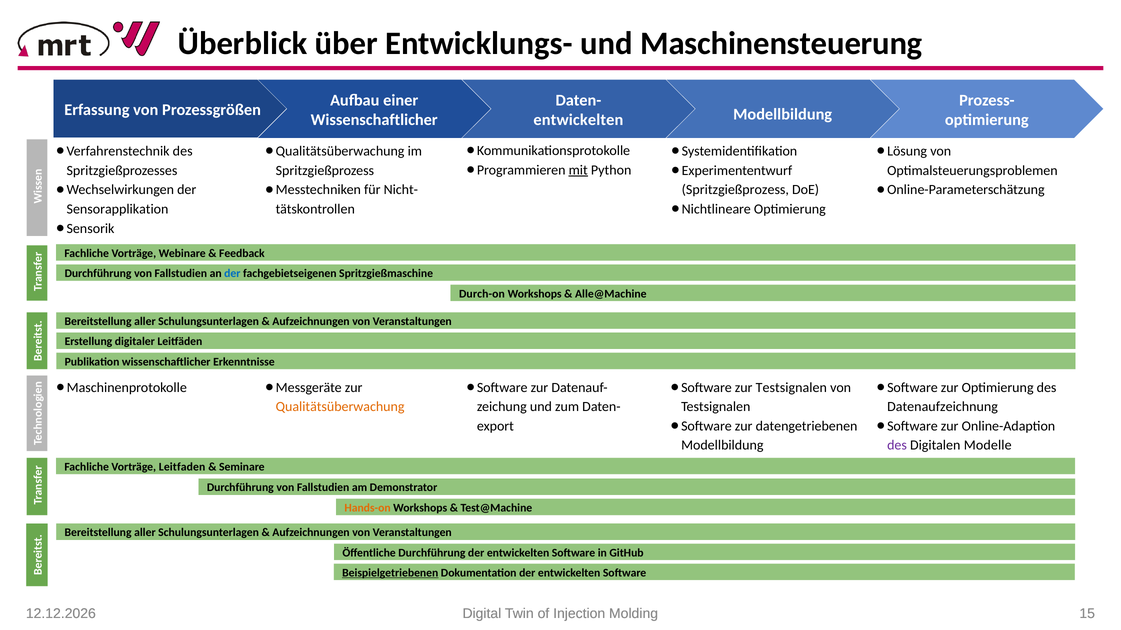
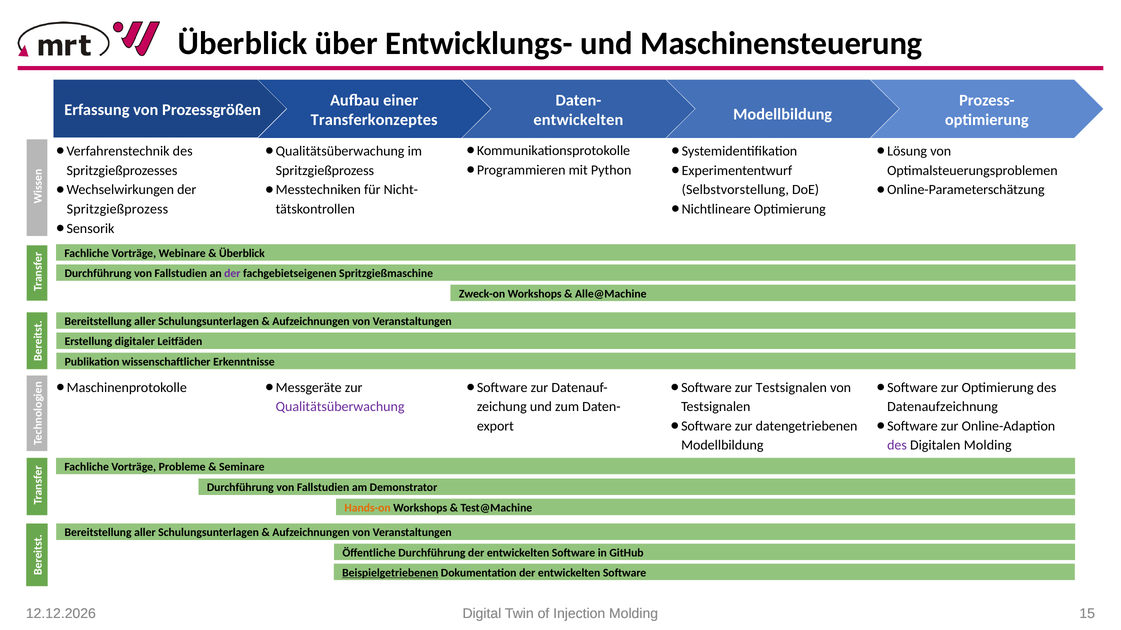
Wissenschaftlicher at (374, 120): Wissenschaftlicher -> Transferkonzeptes
mit underline: present -> none
Spritzgießprozess at (735, 190): Spritzgießprozess -> Selbstvorstellung
Sensorapplikation at (118, 209): Sensorapplikation -> Spritzgießprozess
Feedback at (242, 253): Feedback -> Überblick
der at (232, 274) colour: blue -> purple
Durch-on: Durch-on -> Zweck-on
Qualitätsüberwachung colour: orange -> purple
Digitalen Modelle: Modelle -> Molding
Leitfaden: Leitfaden -> Probleme
